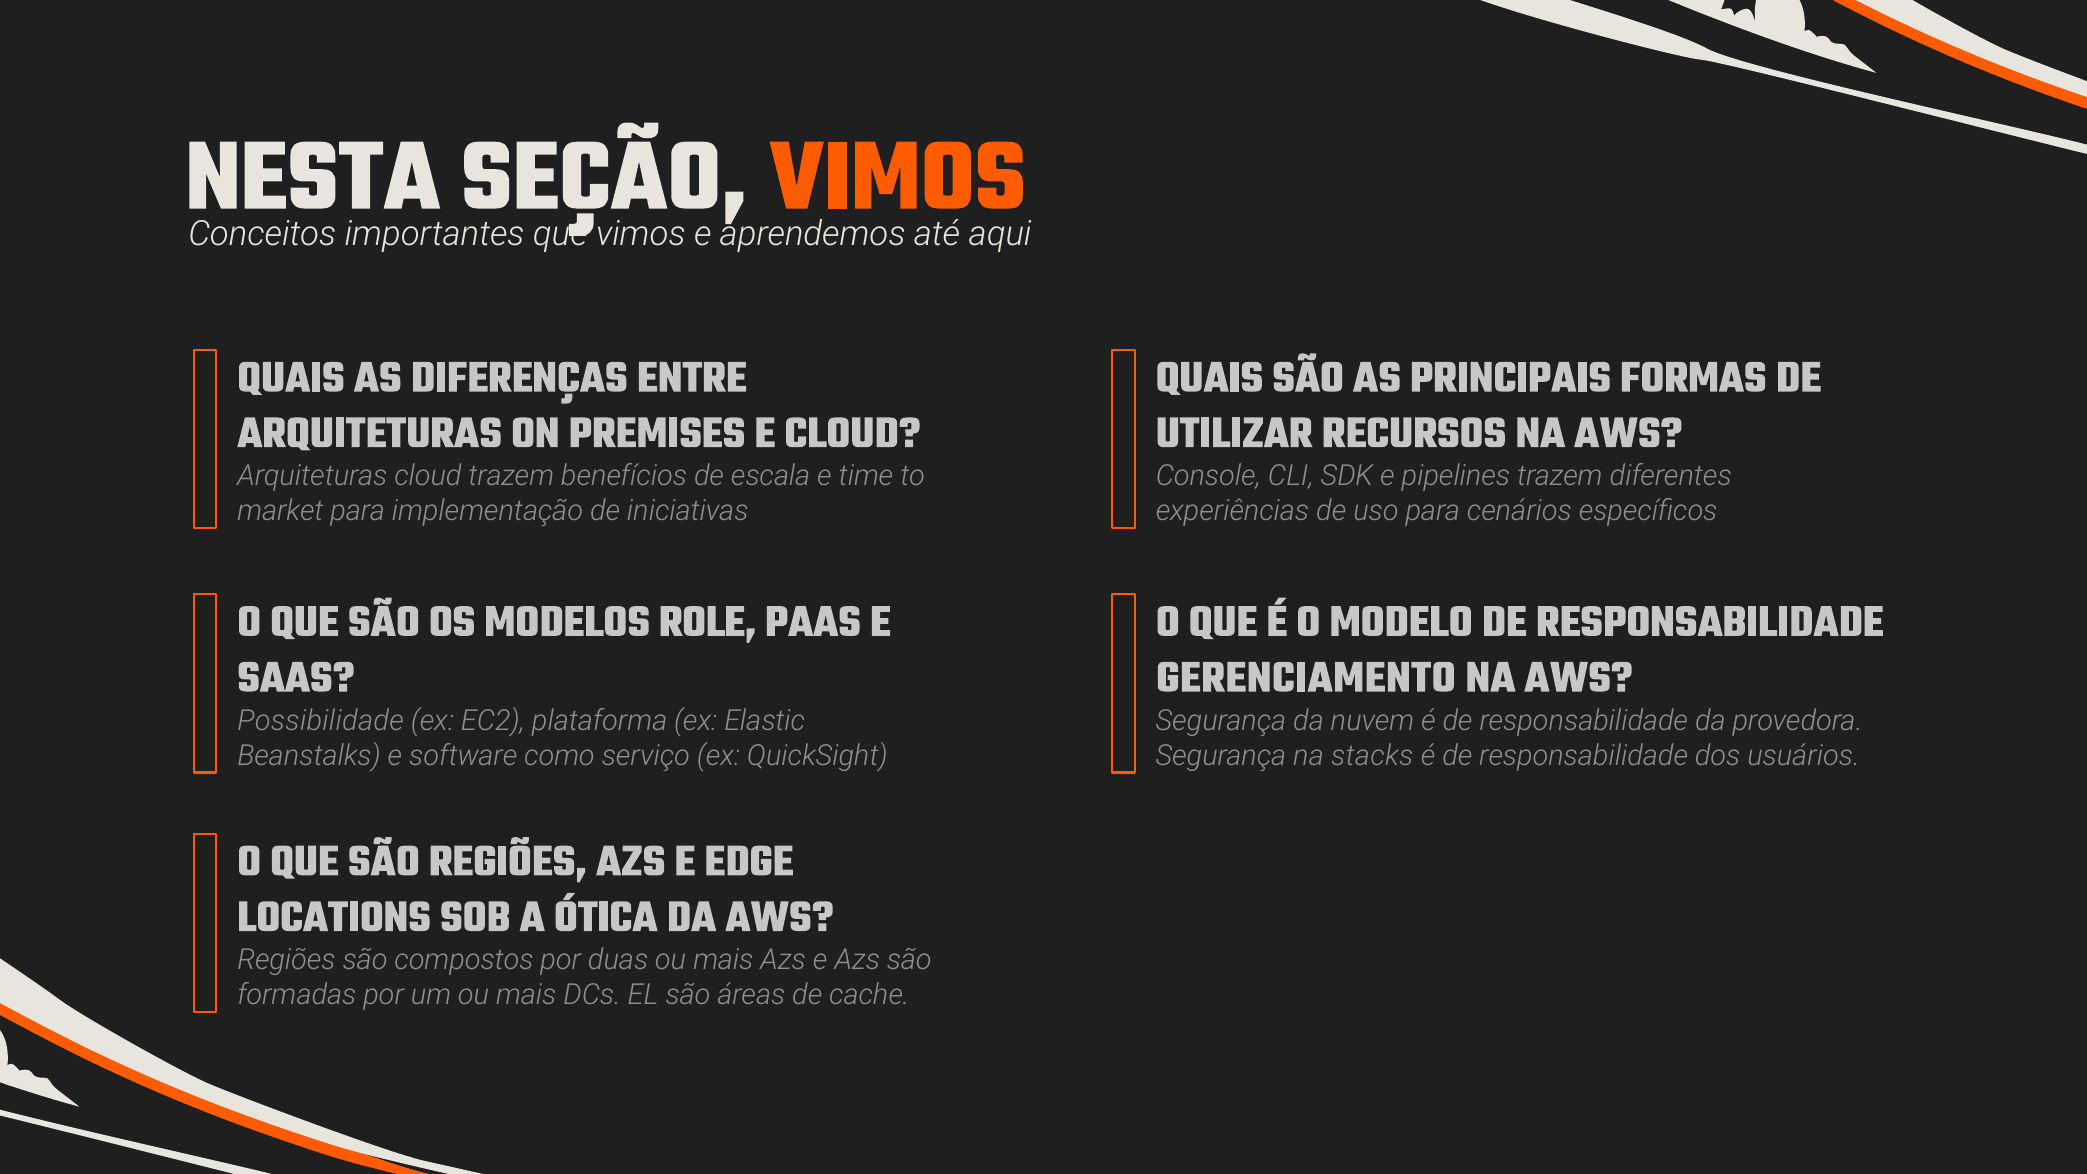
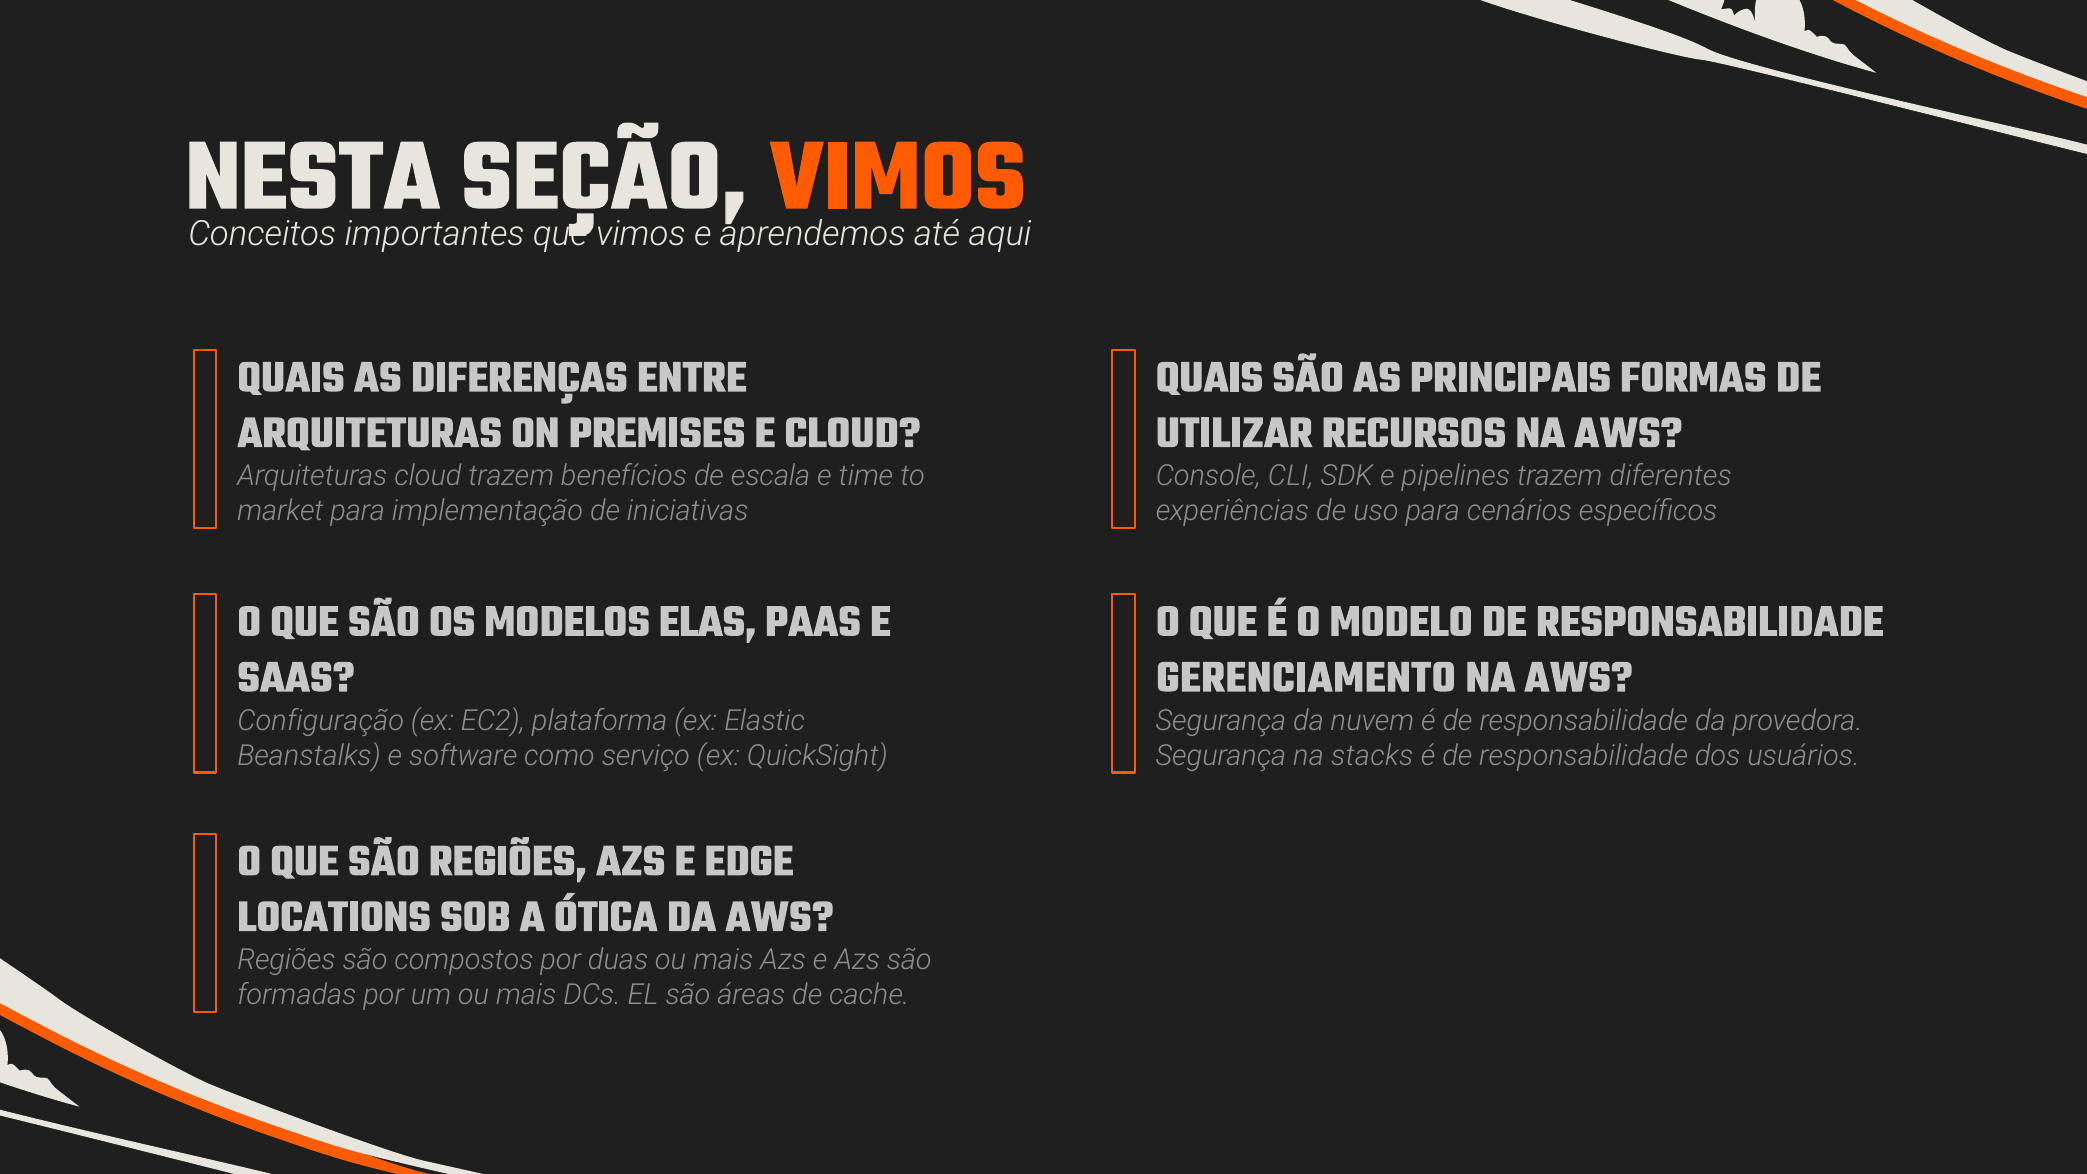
ROLE: ROLE -> ELAS
Possibilidade: Possibilidade -> Configuração
